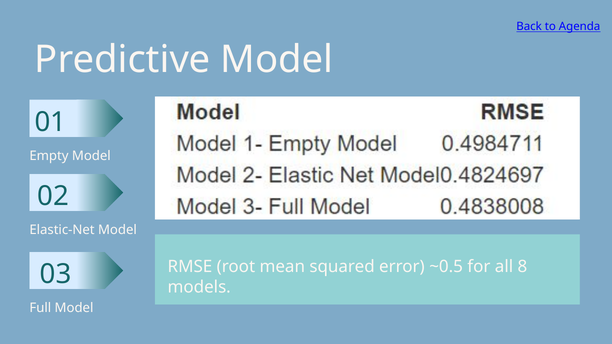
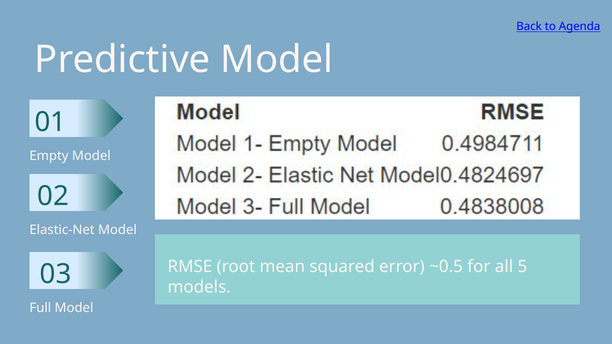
8: 8 -> 5
